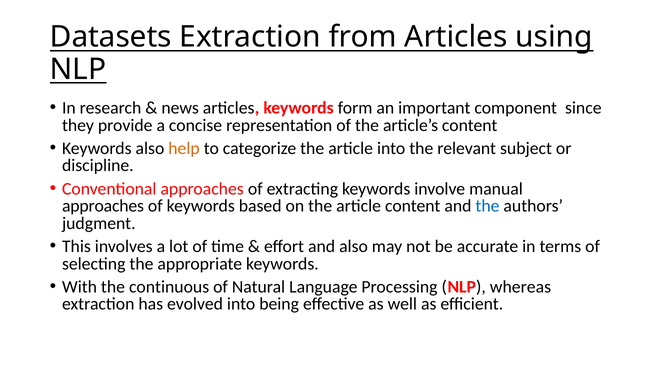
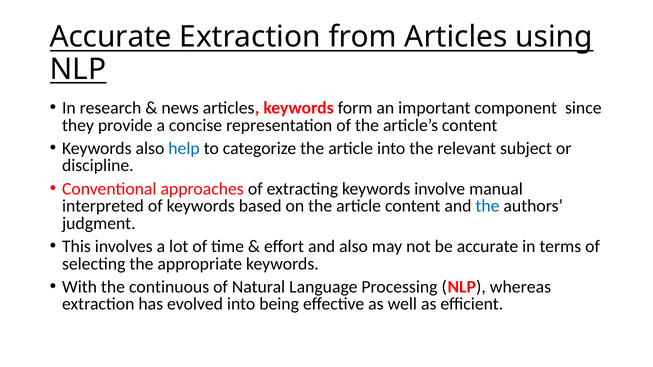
Datasets at (111, 37): Datasets -> Accurate
help colour: orange -> blue
approaches at (103, 206): approaches -> interpreted
